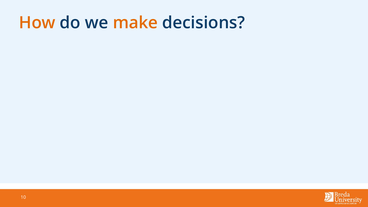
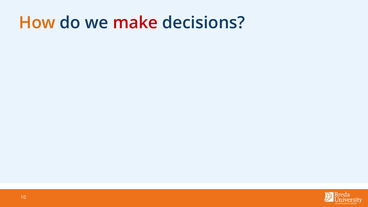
make colour: orange -> red
